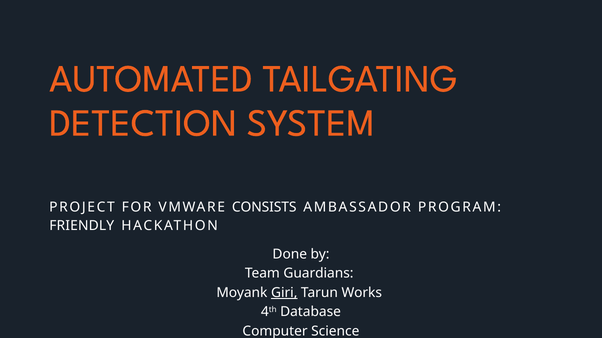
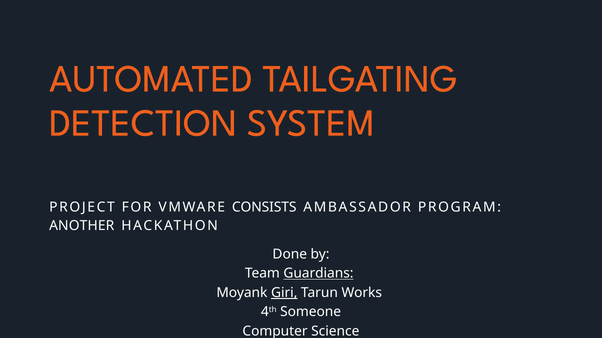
FRIENDLY: FRIENDLY -> ANOTHER
Guardians underline: none -> present
Database: Database -> Someone
